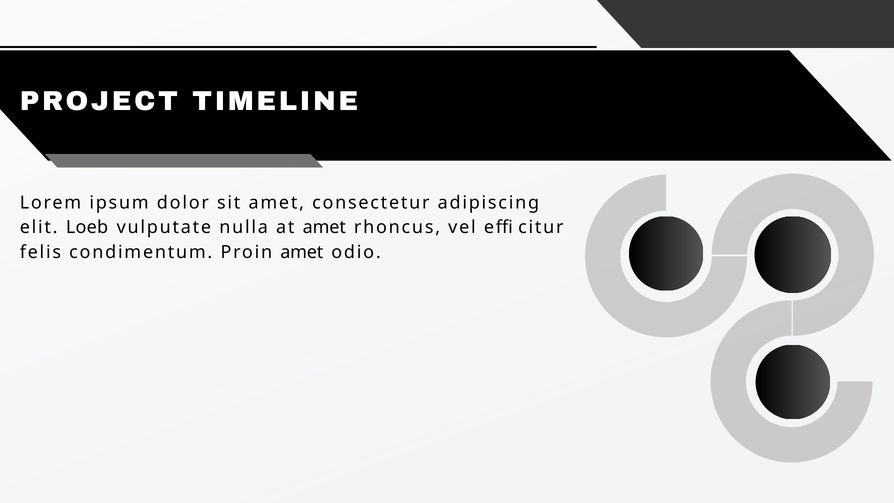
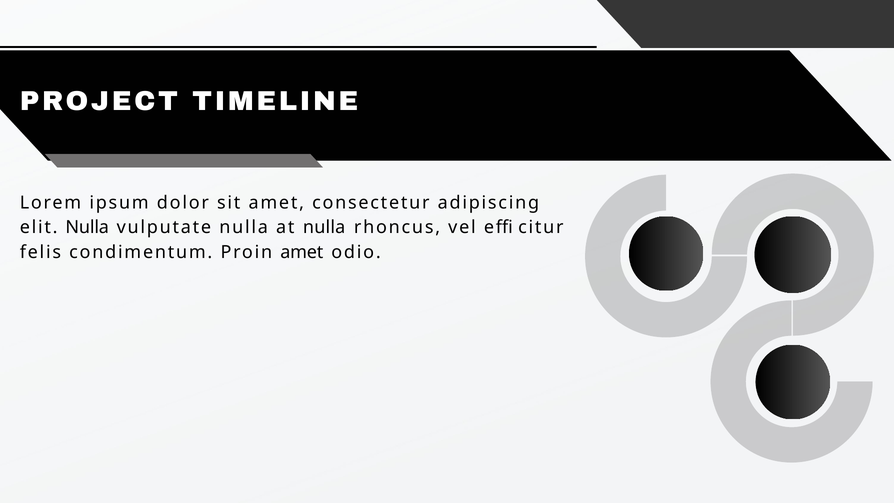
elit Loeb: Loeb -> Nulla
at amet: amet -> nulla
